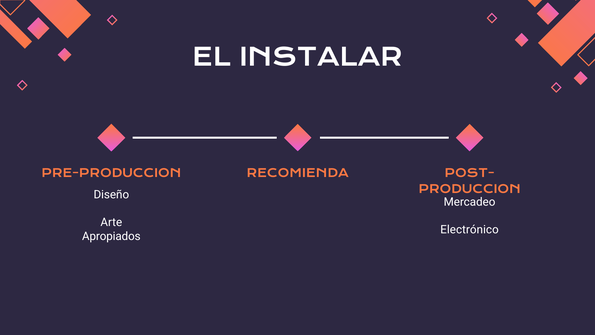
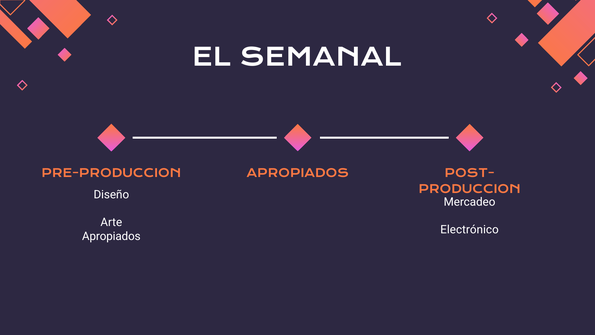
INSTALAR: INSTALAR -> SEMANAL
PRE-PRODUCCION RECOMIENDA: RECOMIENDA -> APROPIADOS
